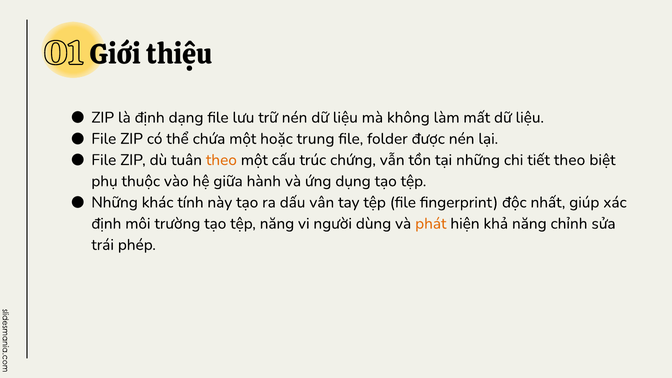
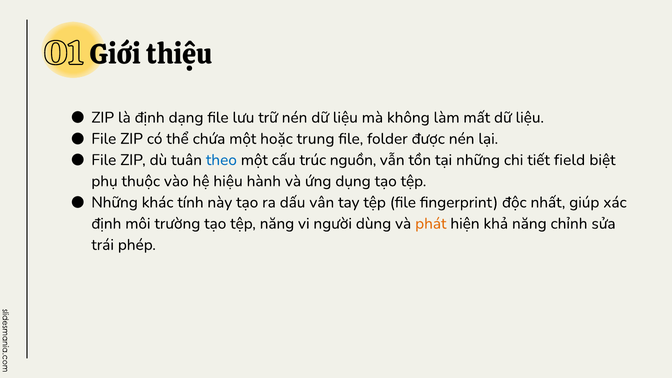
theo at (221, 160) colour: orange -> blue
chứng: chứng -> nguồn
tiết theo: theo -> field
giữa: giữa -> hiệu
